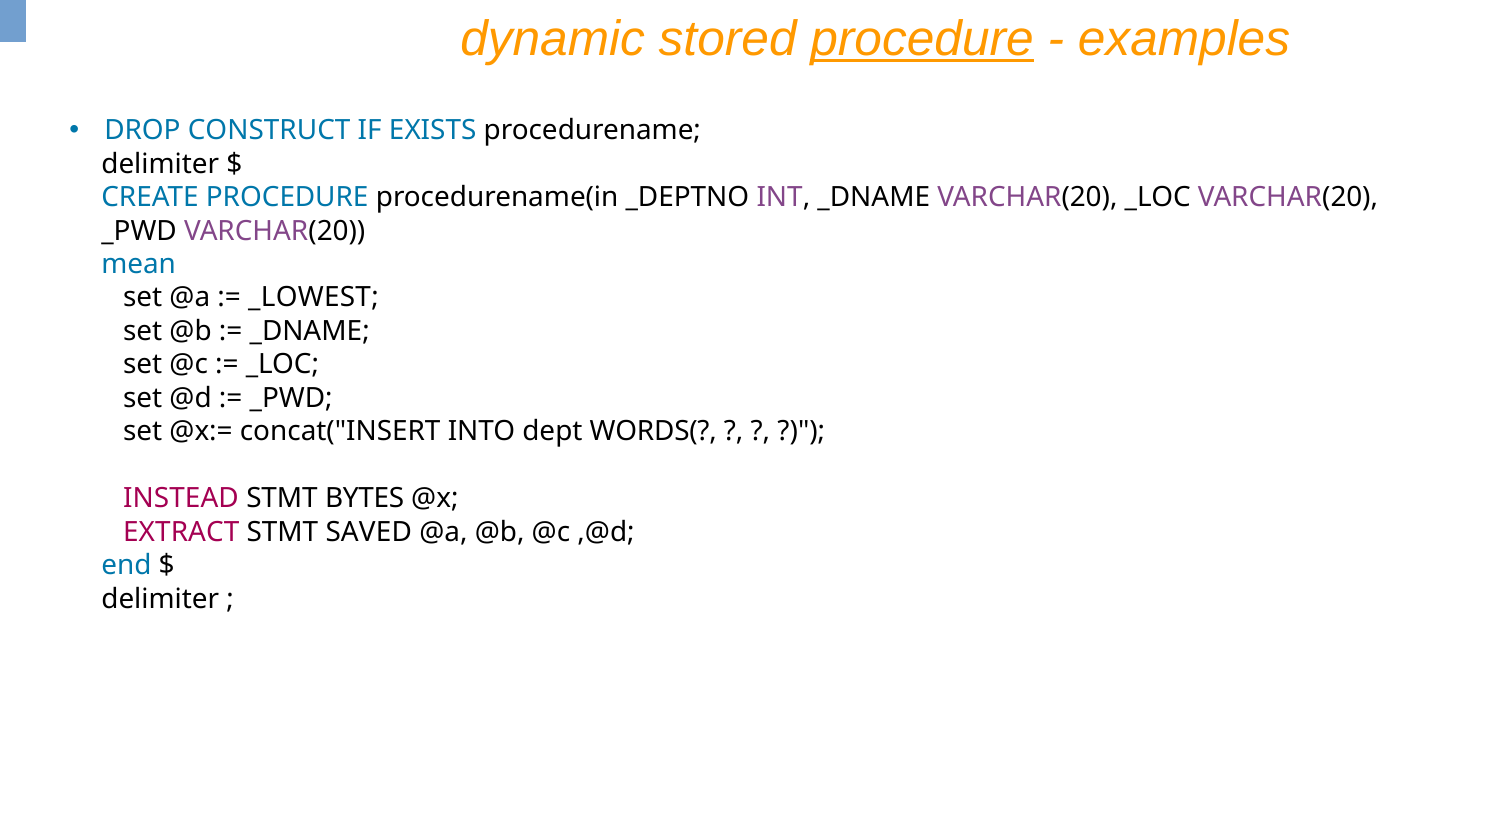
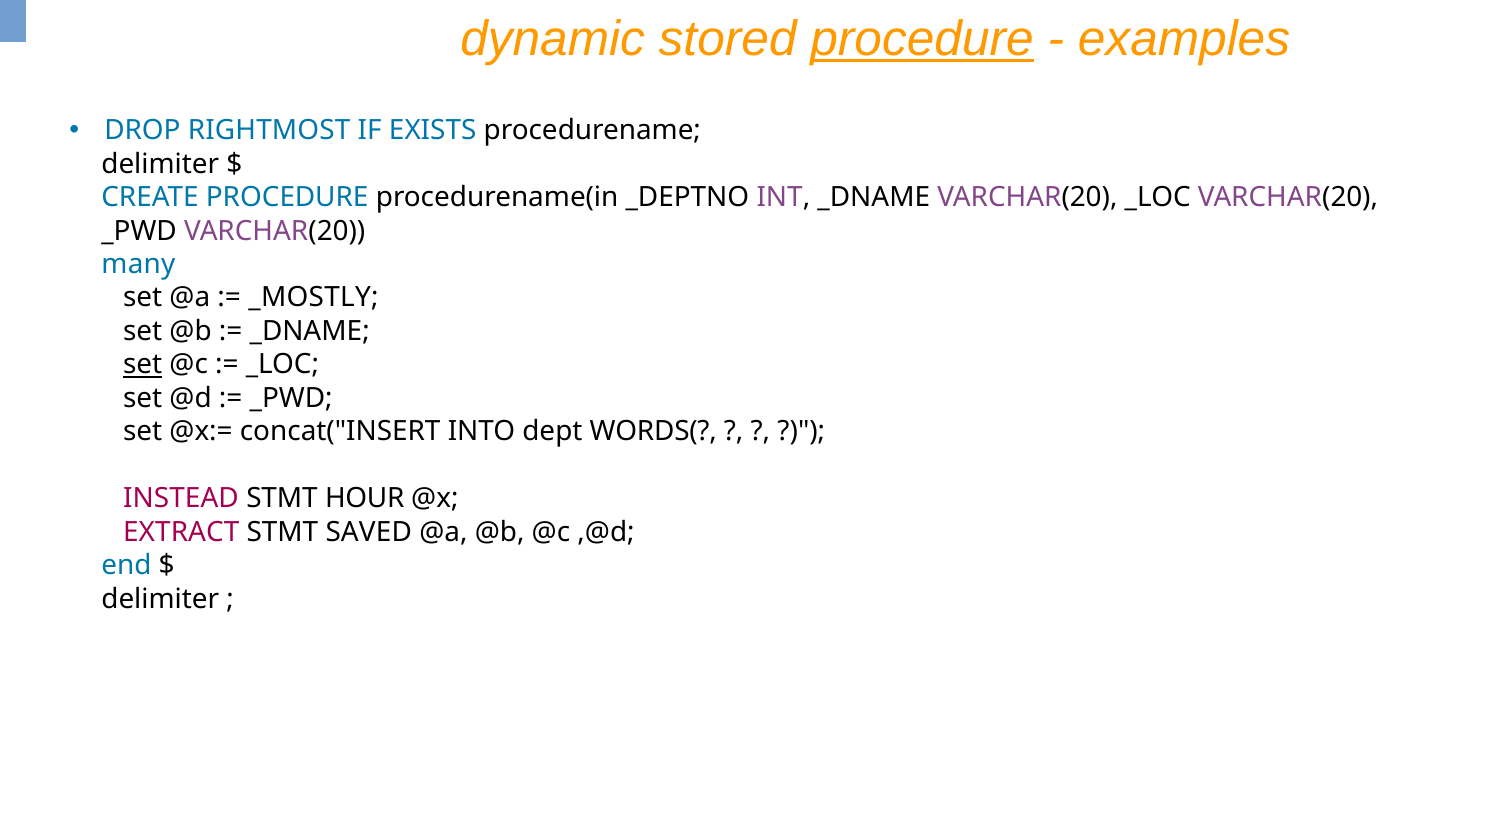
CONSTRUCT: CONSTRUCT -> RIGHTMOST
mean: mean -> many
_LOWEST: _LOWEST -> _MOSTLY
set at (143, 365) underline: none -> present
BYTES: BYTES -> HOUR
